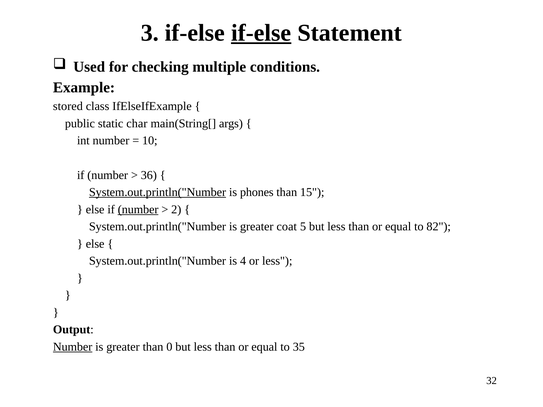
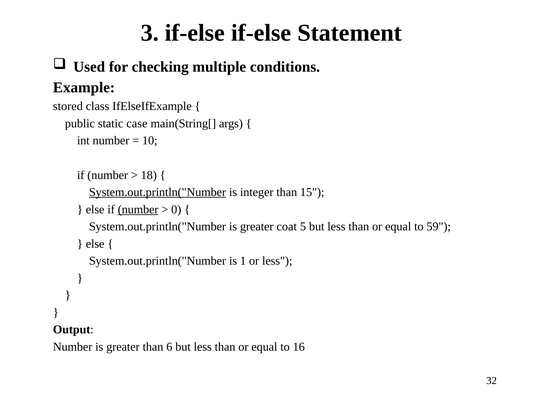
if-else at (261, 33) underline: present -> none
char: char -> case
36: 36 -> 18
phones: phones -> integer
2: 2 -> 0
82: 82 -> 59
4: 4 -> 1
Number at (73, 347) underline: present -> none
0: 0 -> 6
35: 35 -> 16
